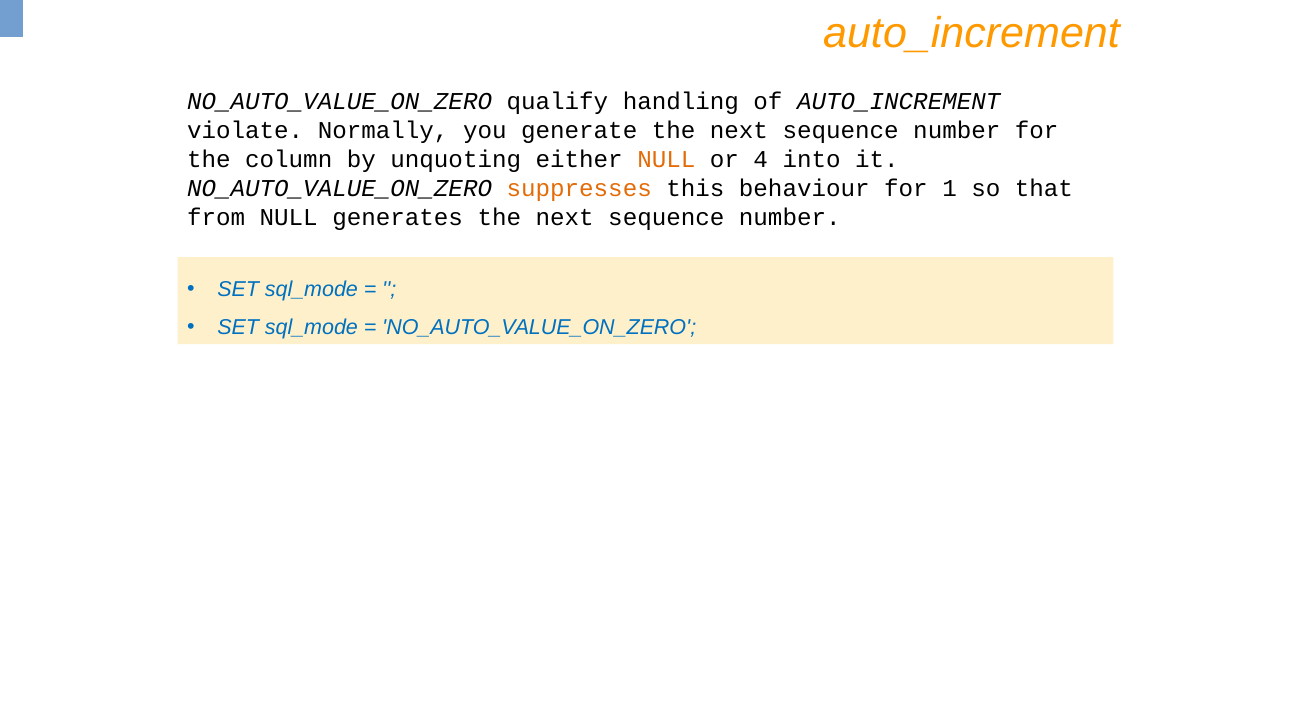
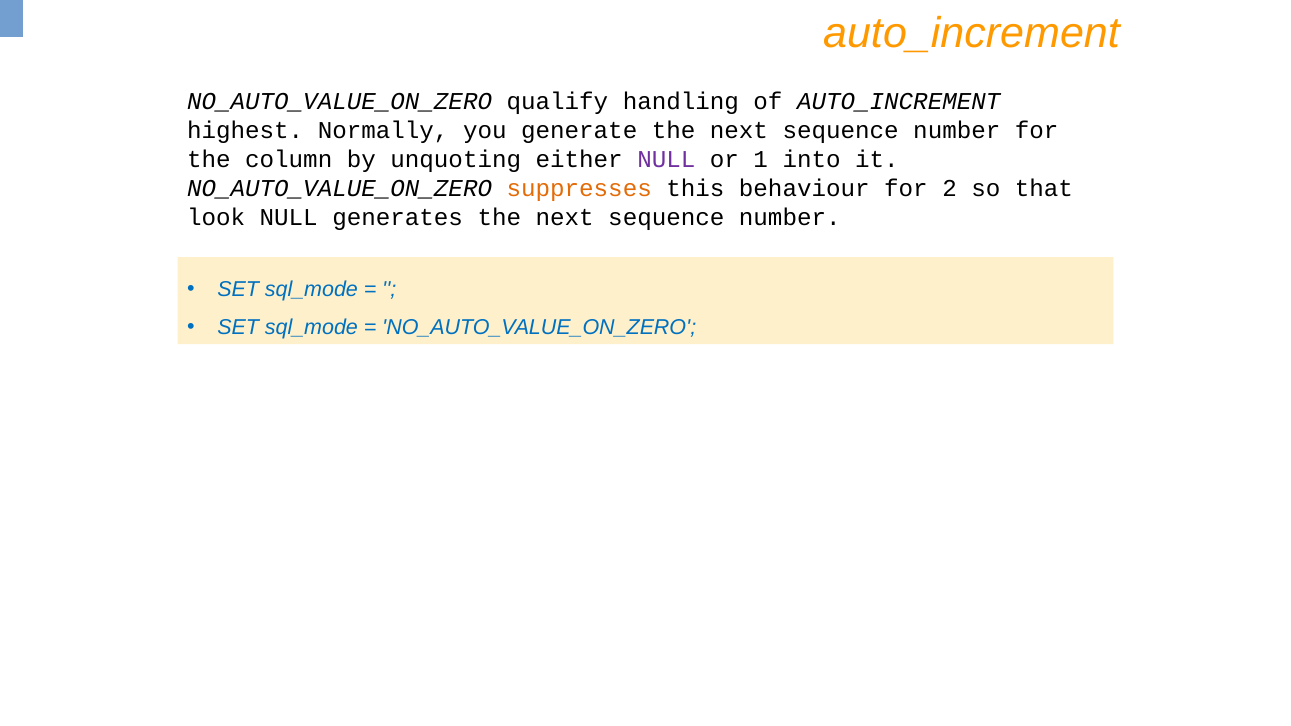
violate: violate -> highest
NULL at (666, 160) colour: orange -> purple
4: 4 -> 1
1: 1 -> 2
from: from -> look
